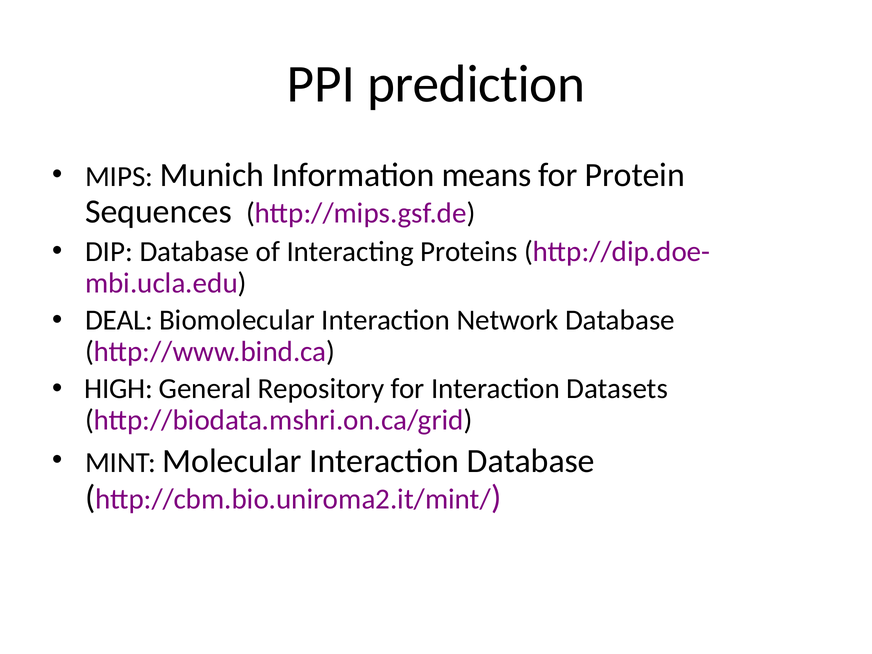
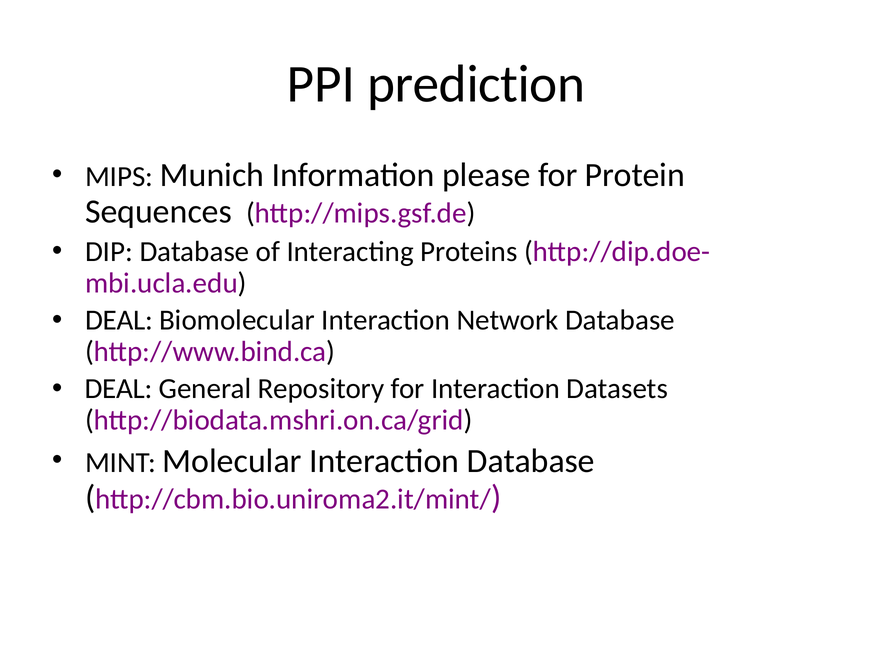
means: means -> please
HIGH at (119, 389): HIGH -> DEAL
